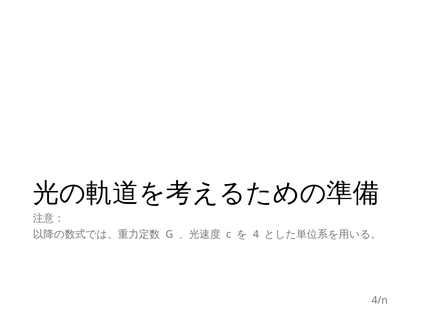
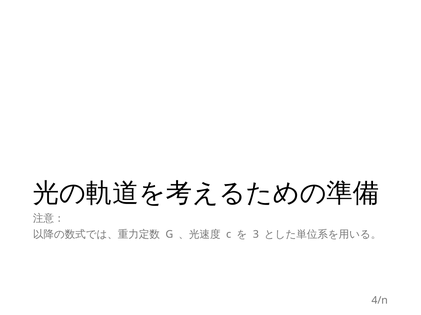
4: 4 -> 3
